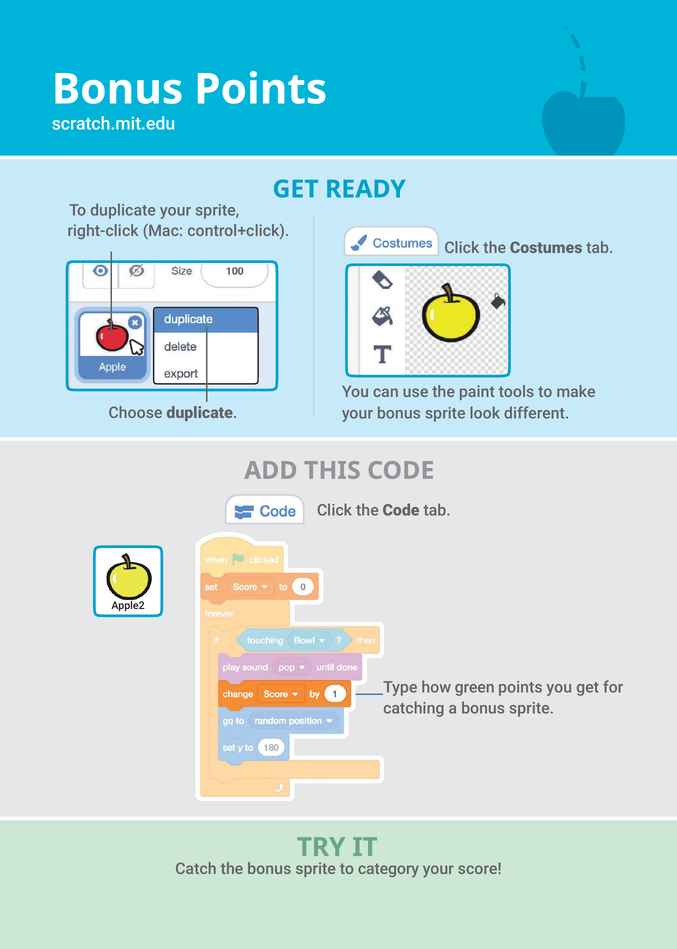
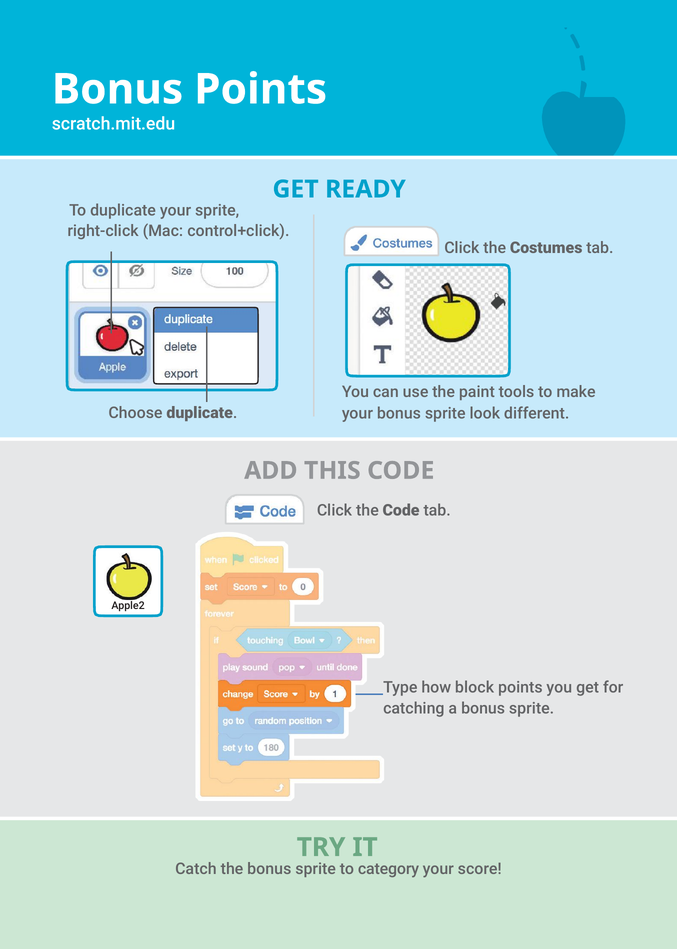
green: green -> block
